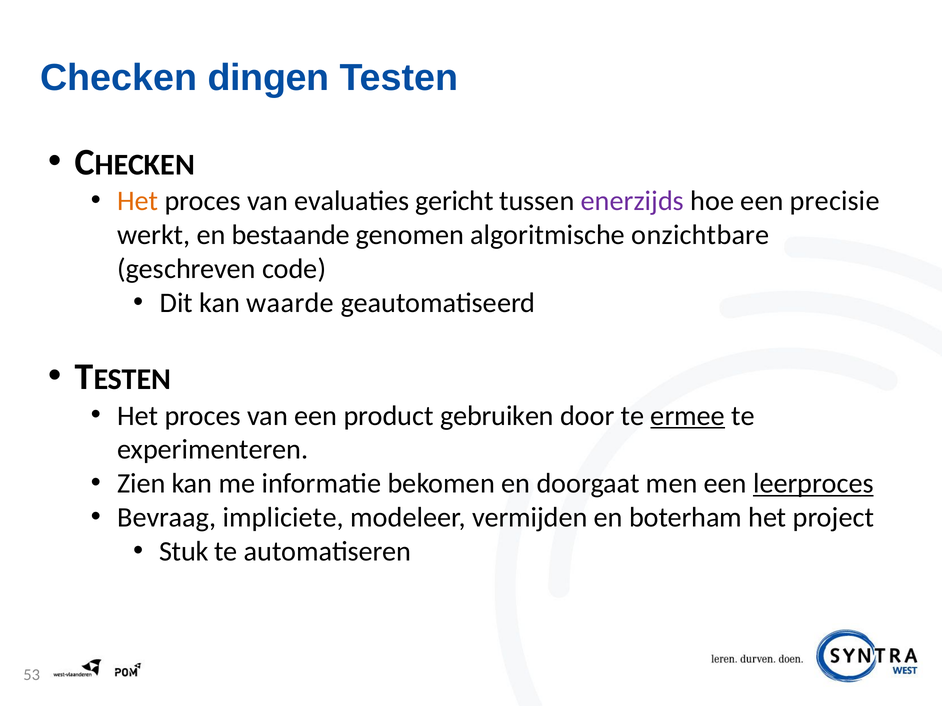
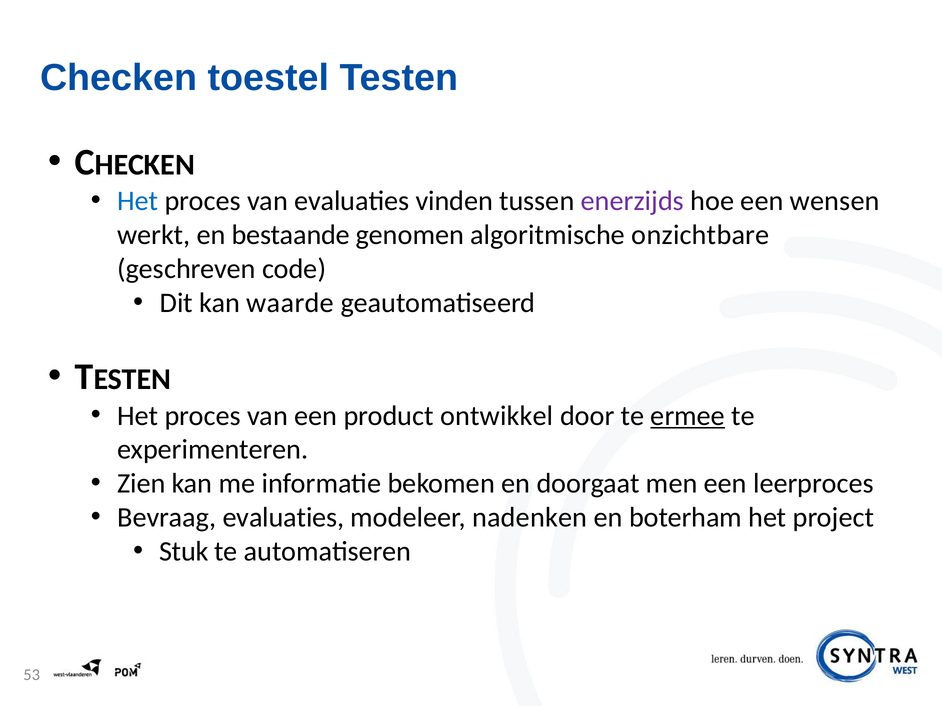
dingen: dingen -> toestel
Het at (138, 201) colour: orange -> blue
gericht: gericht -> vinden
precisie: precisie -> wensen
gebruiken: gebruiken -> ontwikkel
leerproces underline: present -> none
Bevraag impliciete: impliciete -> evaluaties
vermijden: vermijden -> nadenken
